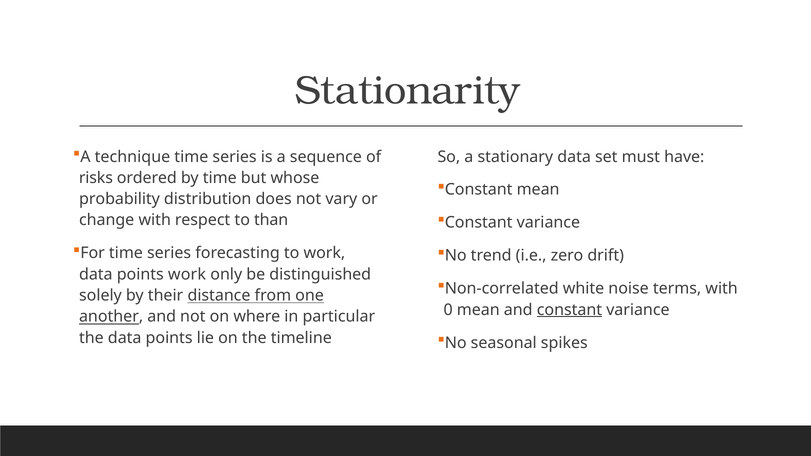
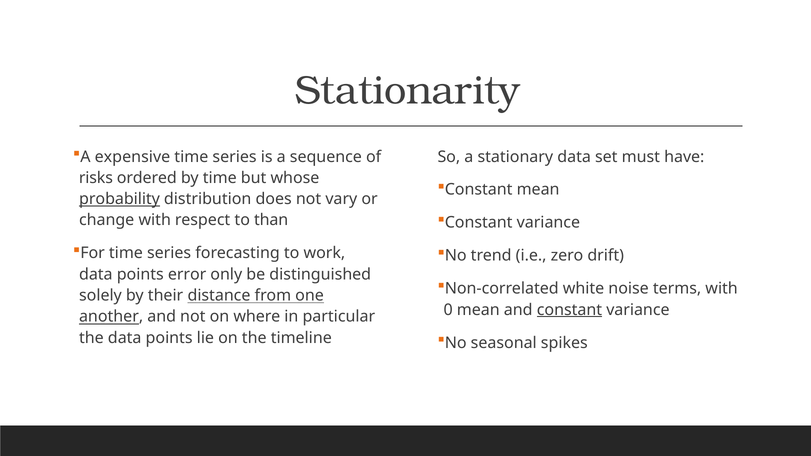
technique: technique -> expensive
probability underline: none -> present
points work: work -> error
